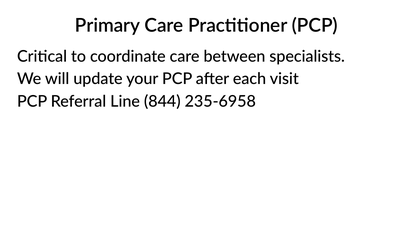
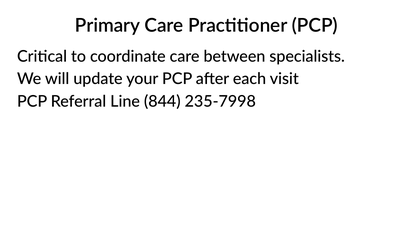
235-6958: 235-6958 -> 235-7998
